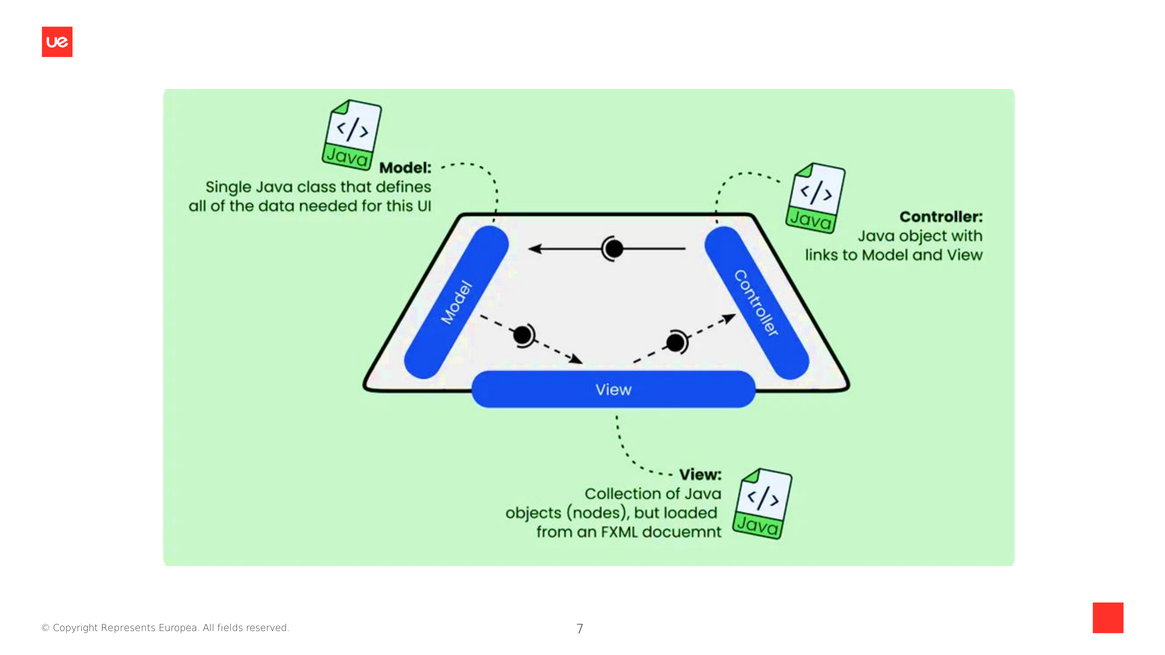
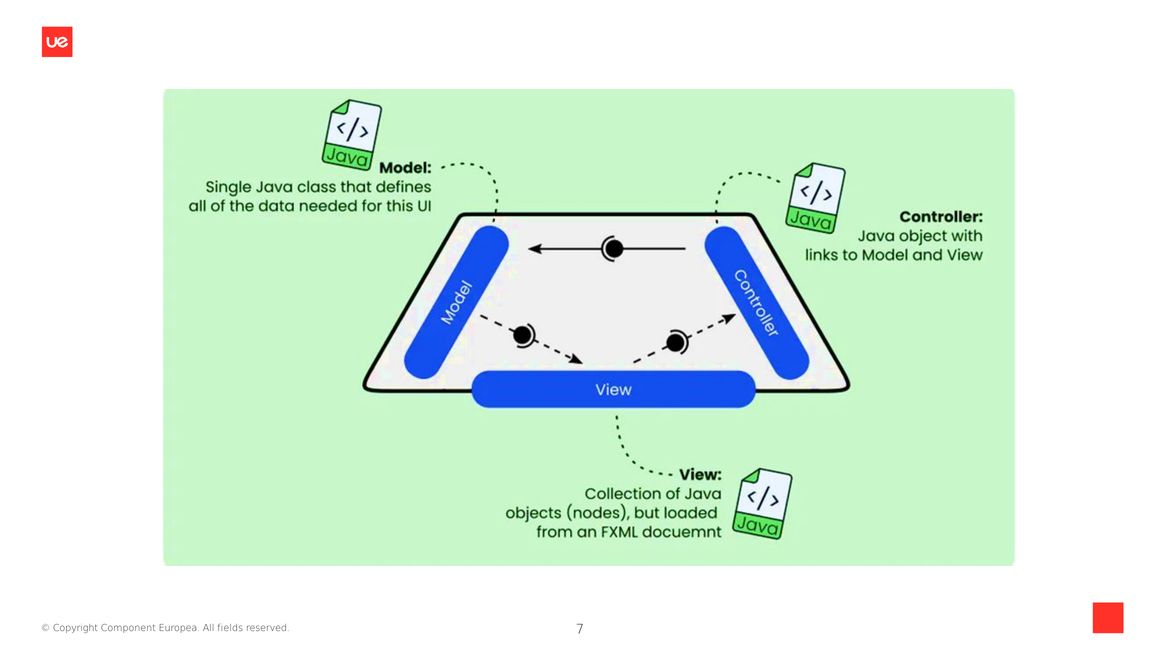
Represents: Represents -> Component
